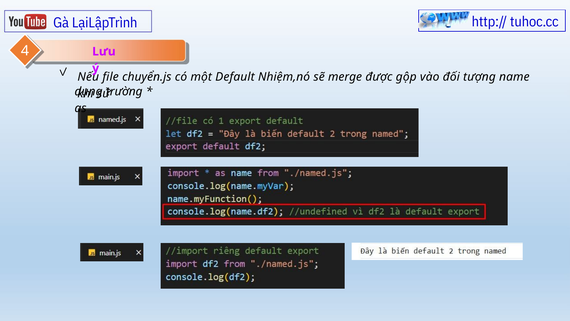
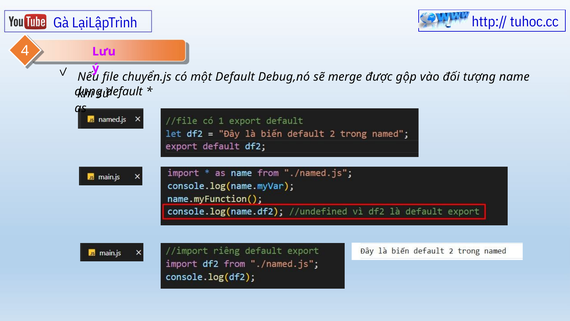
Nhiệm,nó: Nhiệm,nó -> Debug,nó
trường at (124, 92): trường -> default
